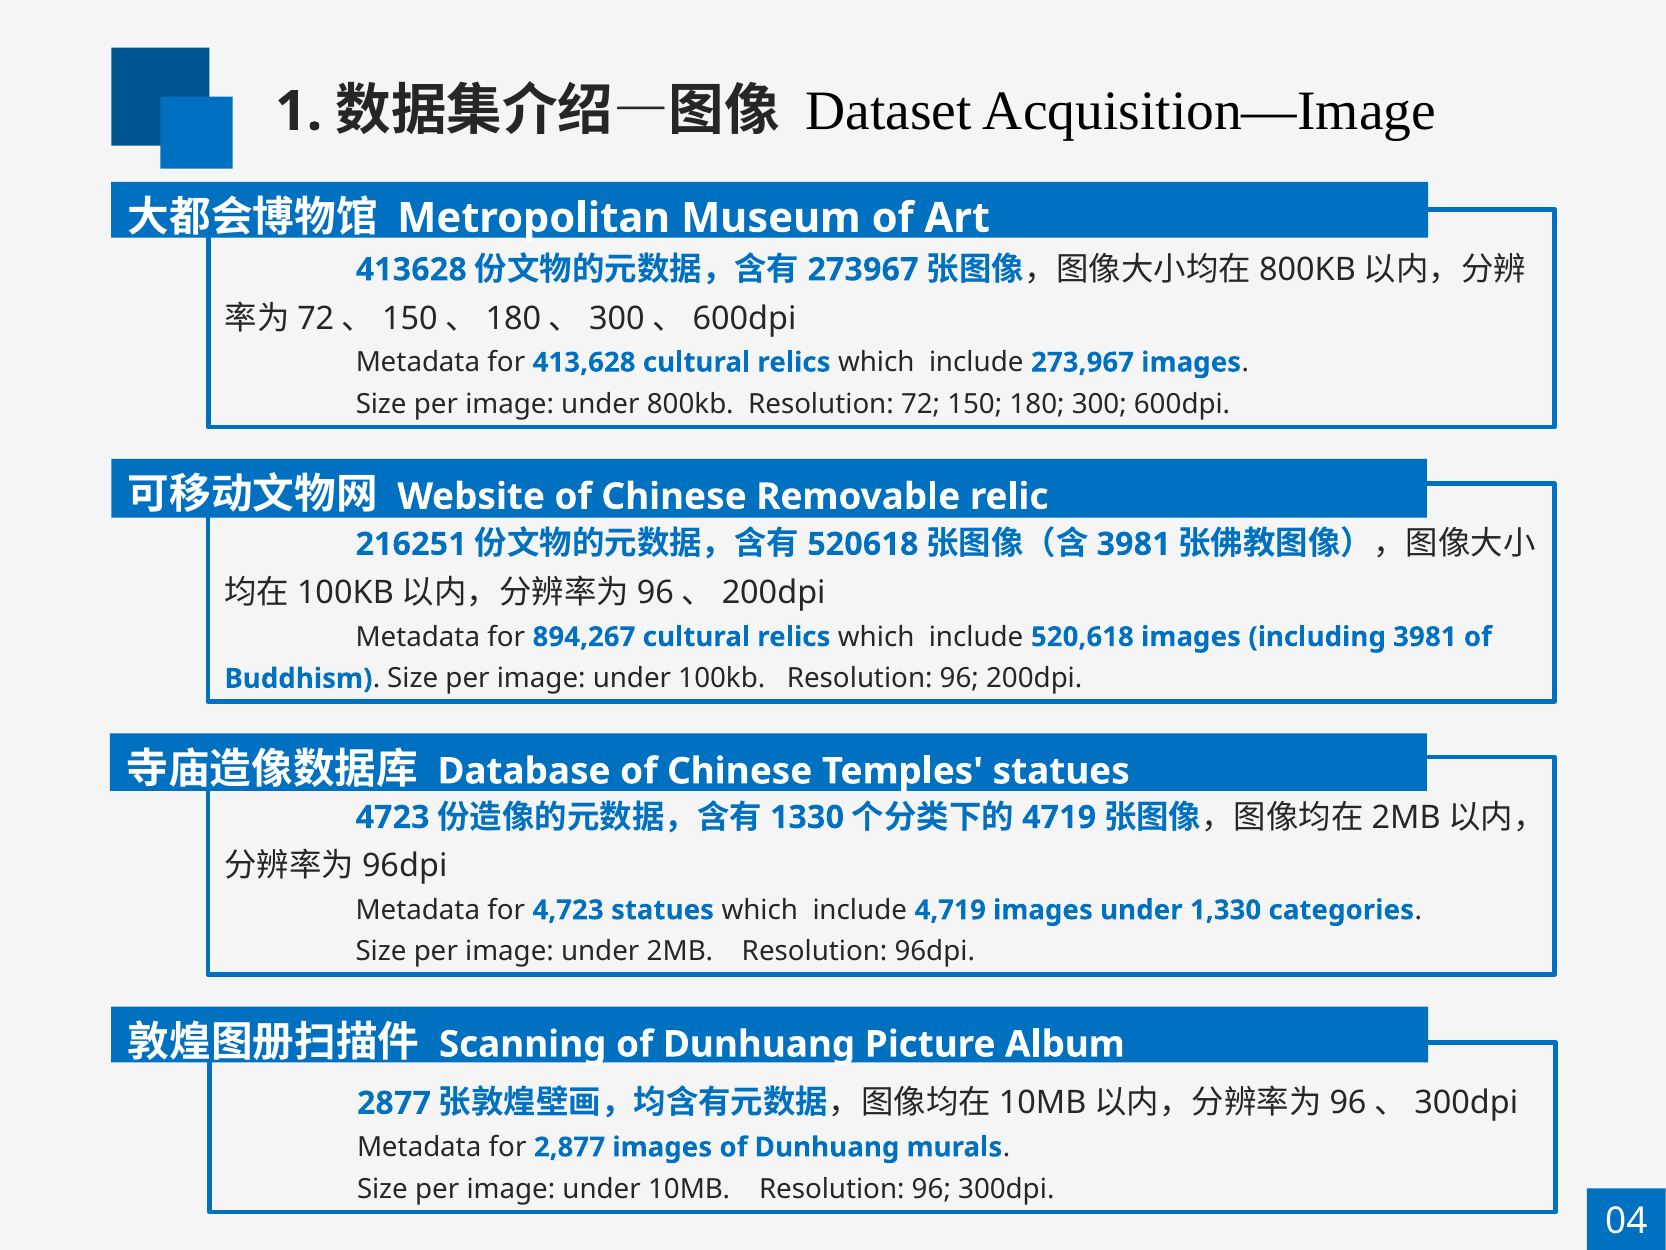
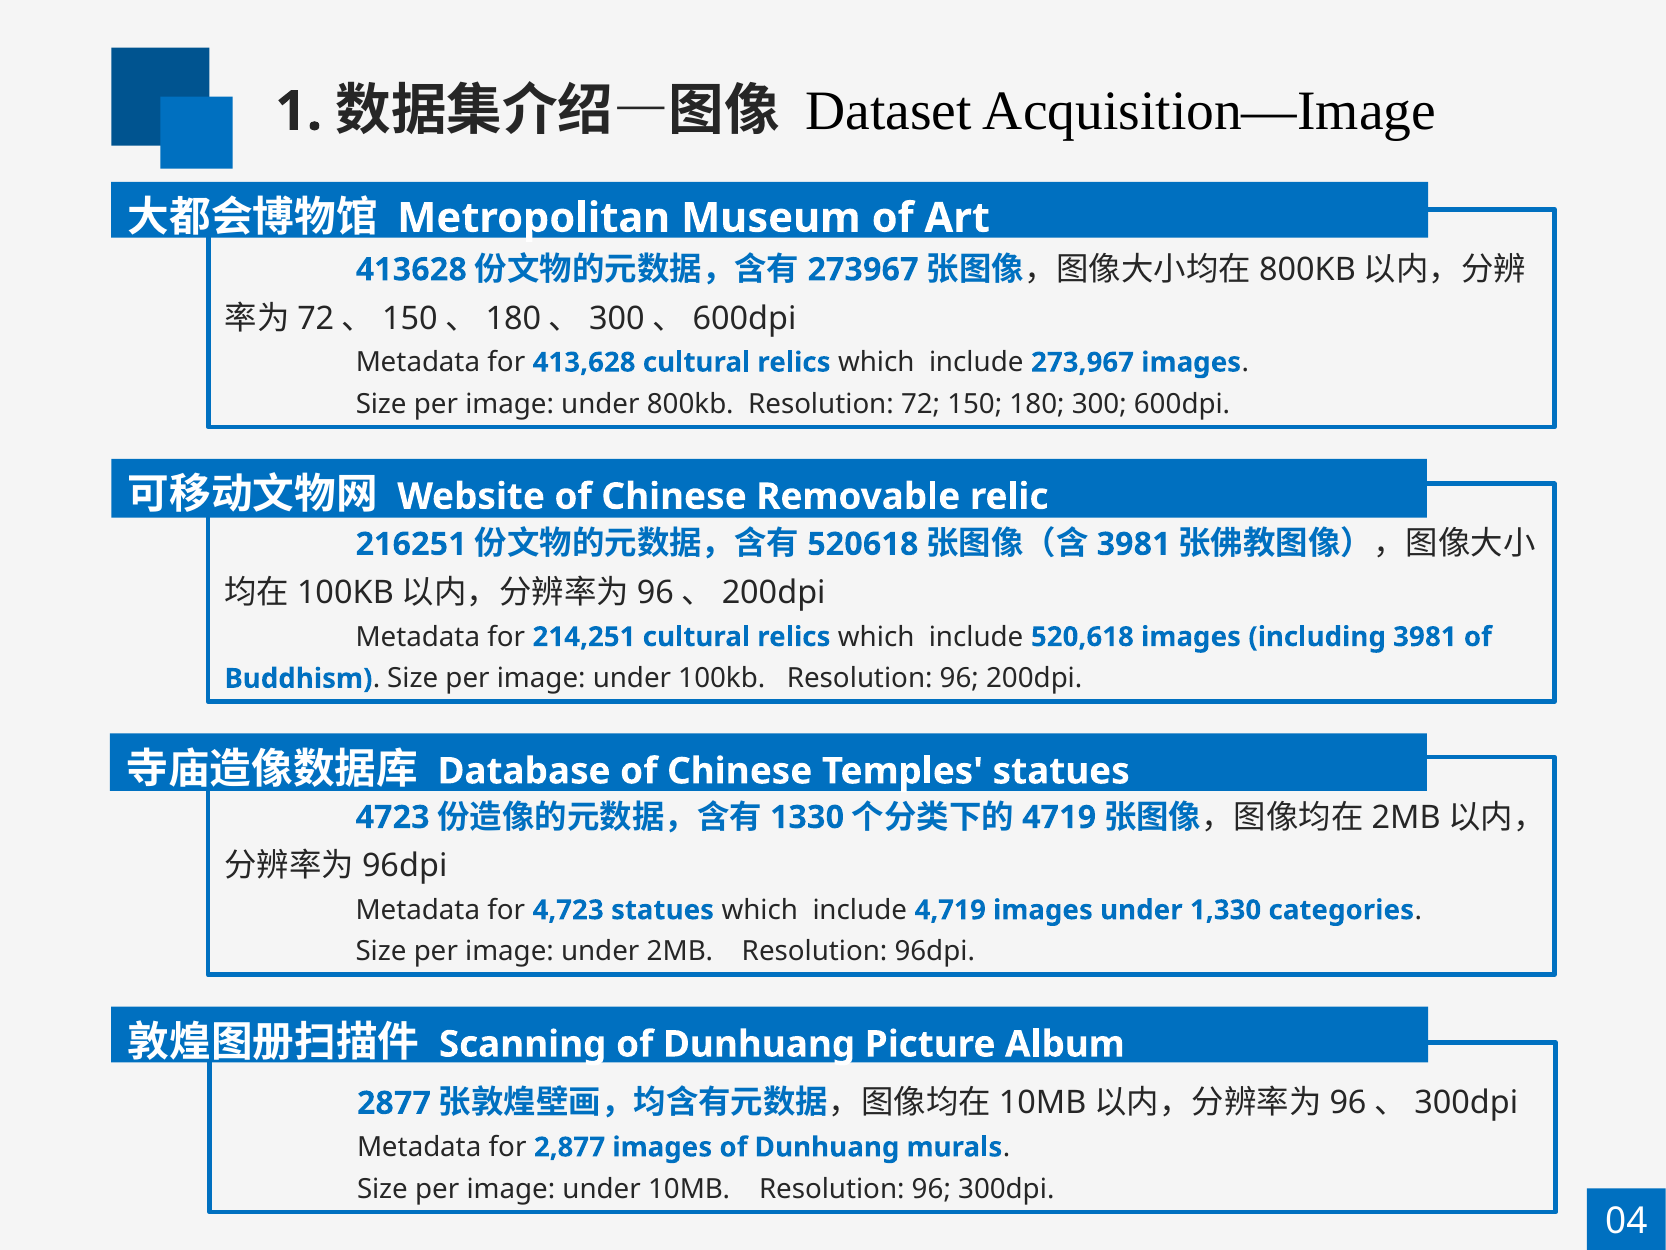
894,267: 894,267 -> 214,251
